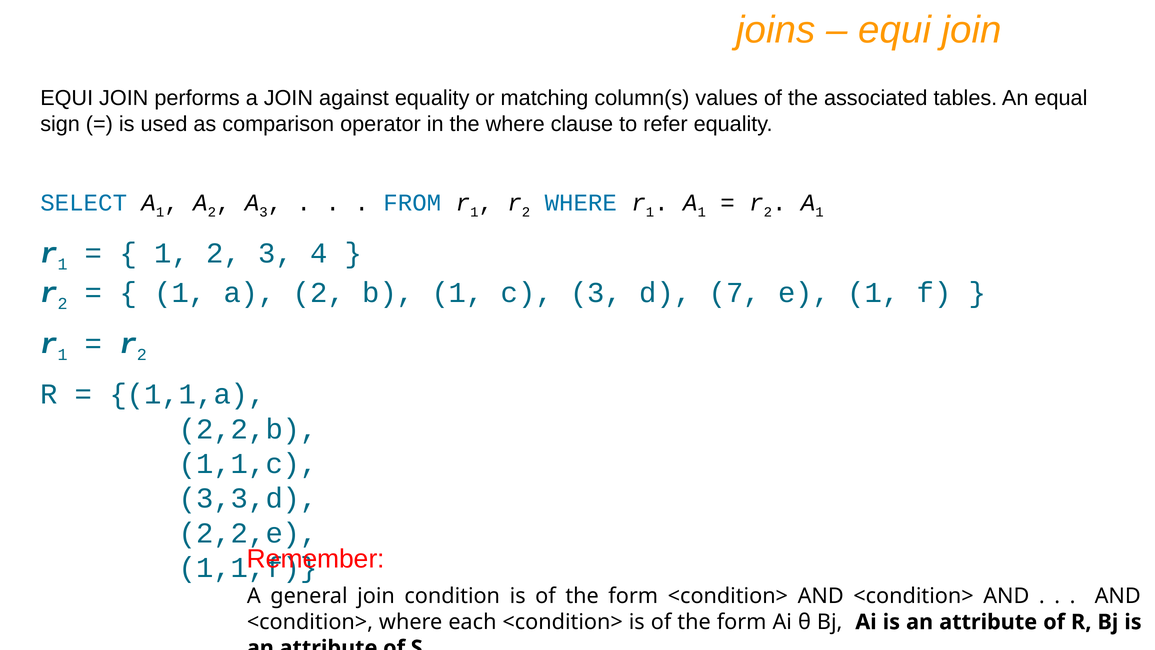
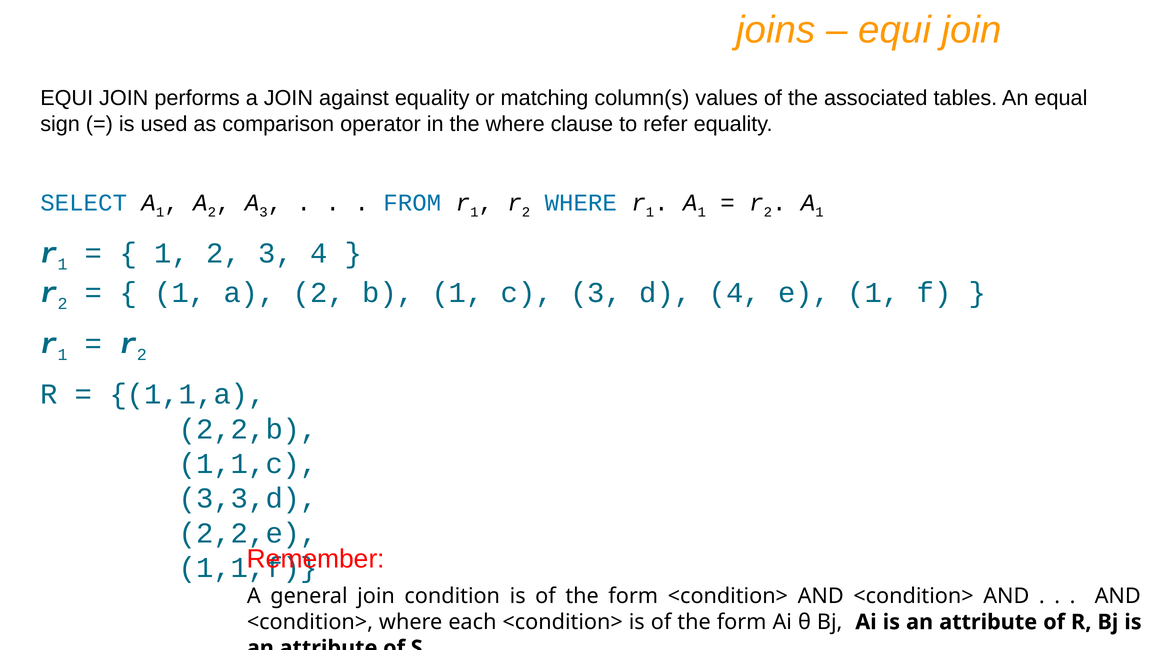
d 7: 7 -> 4
